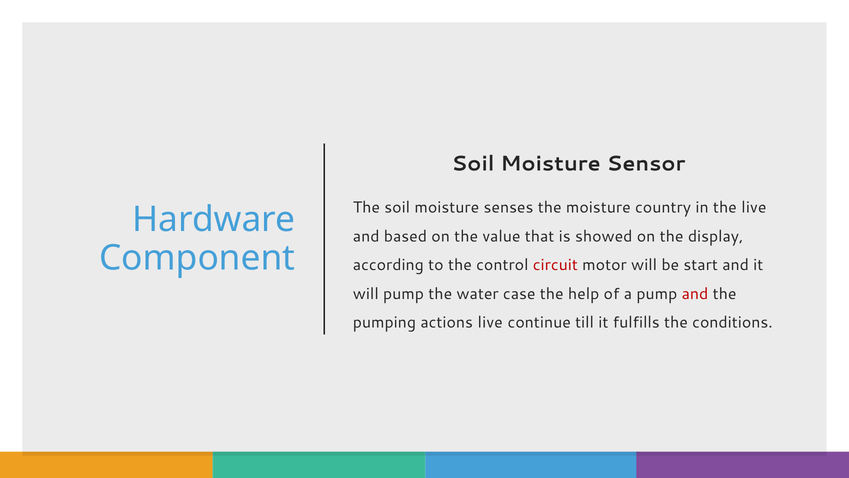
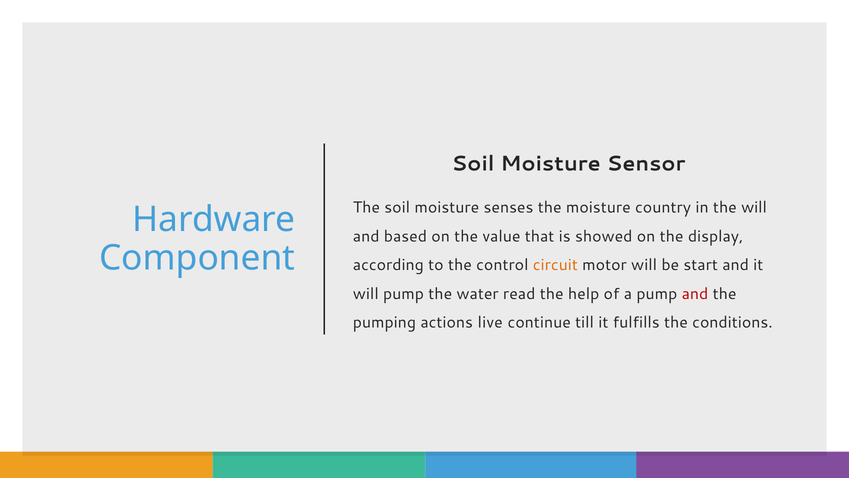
the live: live -> will
circuit colour: red -> orange
case: case -> read
